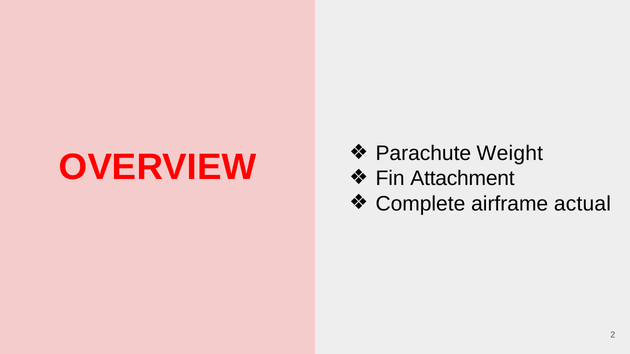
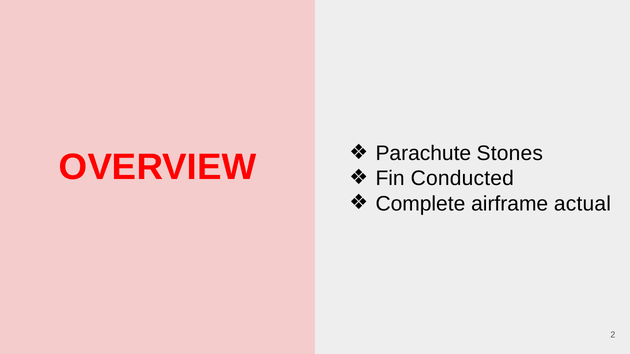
Weight: Weight -> Stones
Attachment: Attachment -> Conducted
